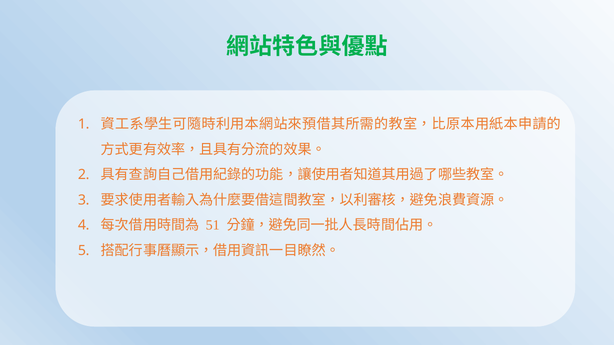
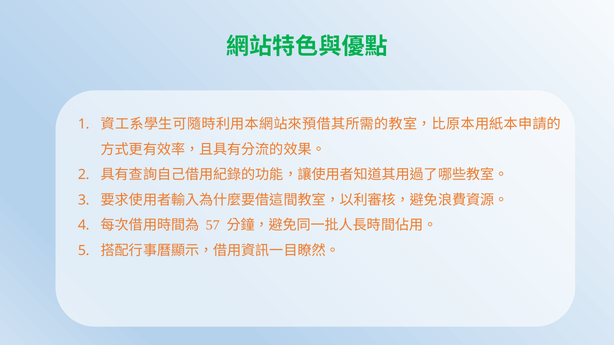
51: 51 -> 57
